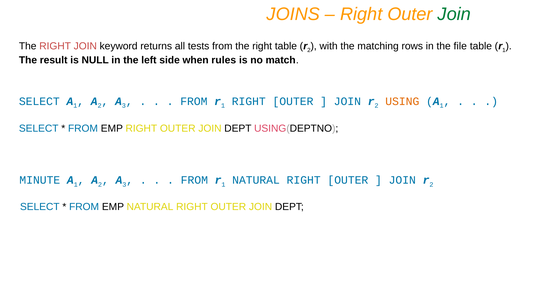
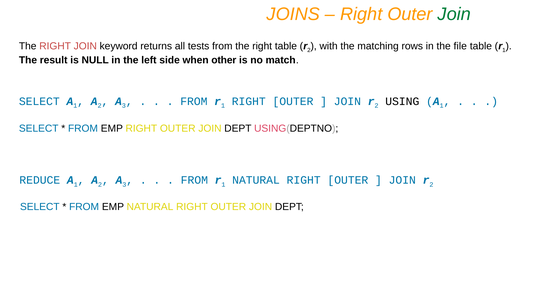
rules: rules -> other
USING colour: orange -> black
MINUTE: MINUTE -> REDUCE
